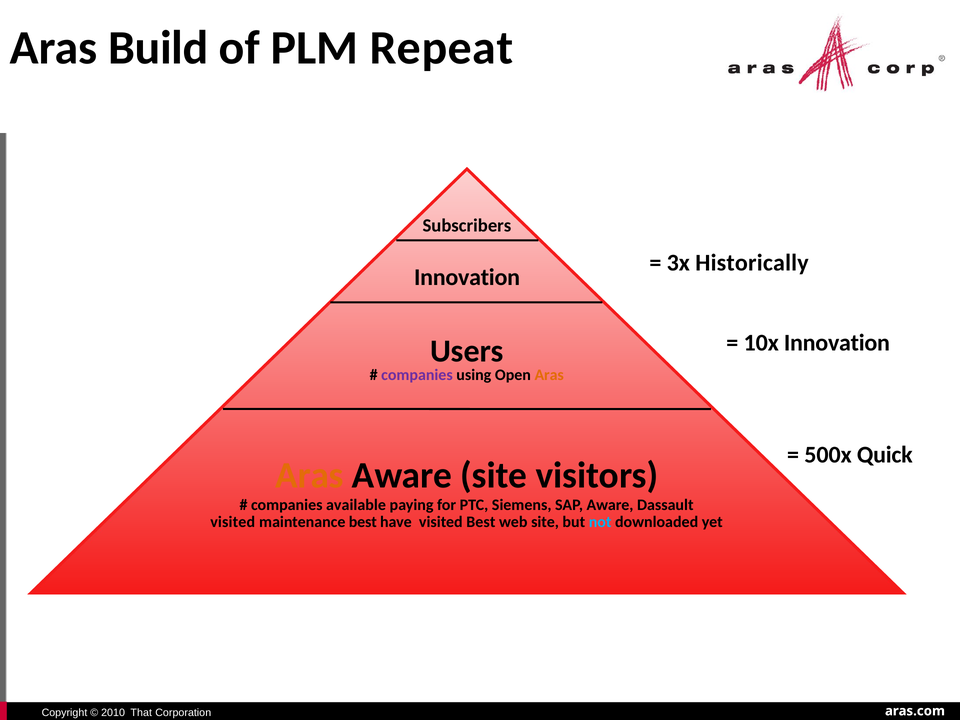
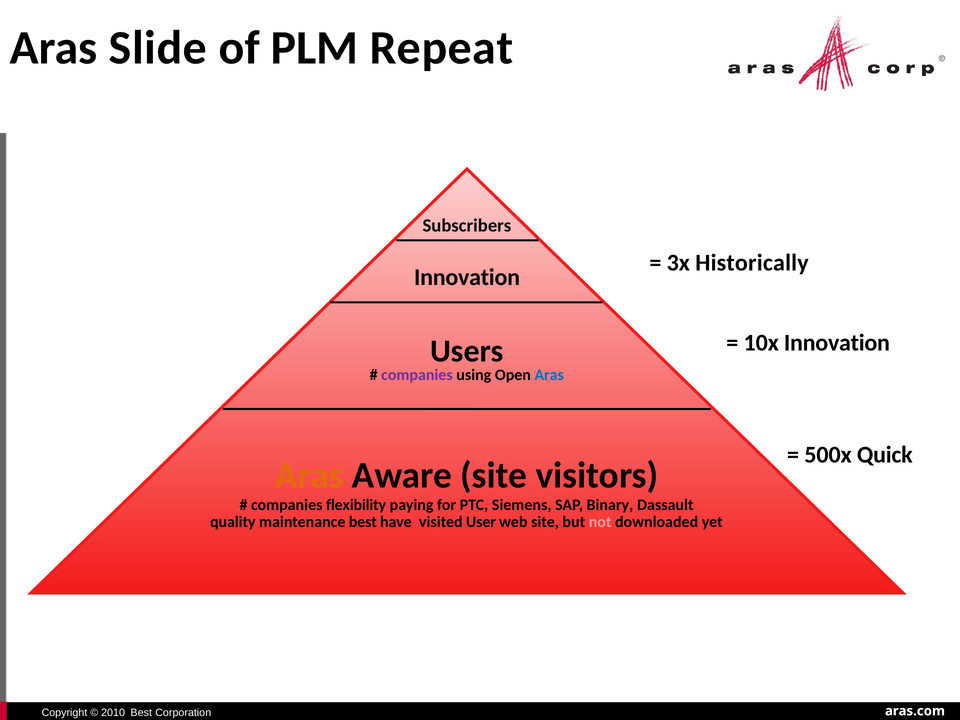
Build: Build -> Slide
Aras at (549, 375) colour: orange -> blue
available: available -> flexibility
SAP Aware: Aware -> Binary
visited at (233, 522): visited -> quality
visited Best: Best -> User
not colour: light blue -> pink
That at (141, 713): That -> Best
